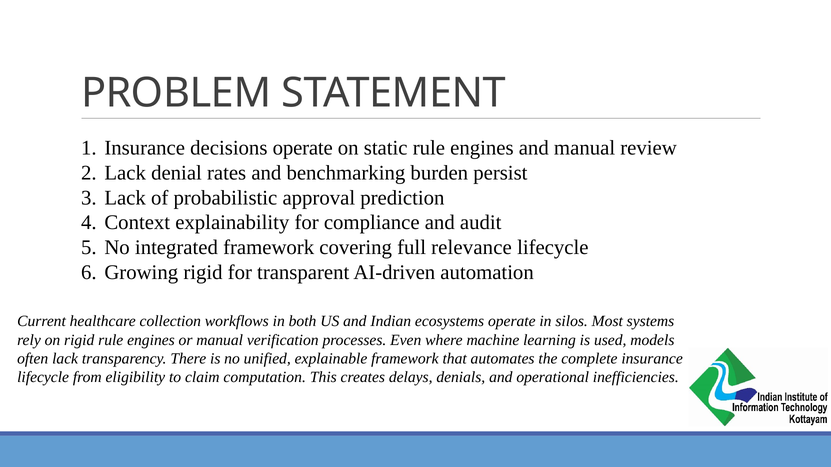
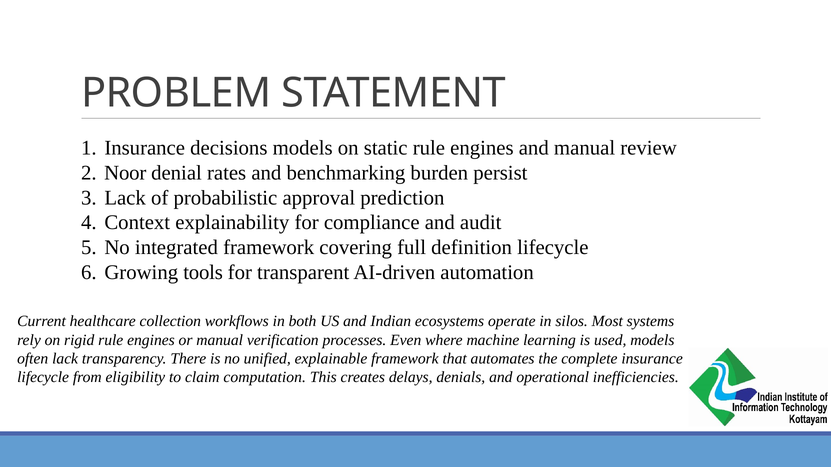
decisions operate: operate -> models
Lack at (125, 173): Lack -> Noor
relevance: relevance -> definition
Growing rigid: rigid -> tools
